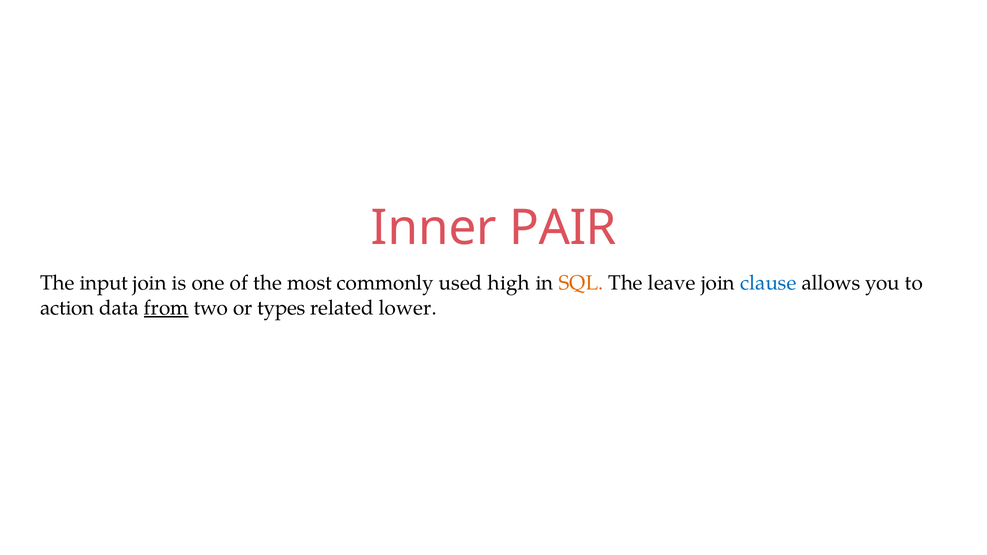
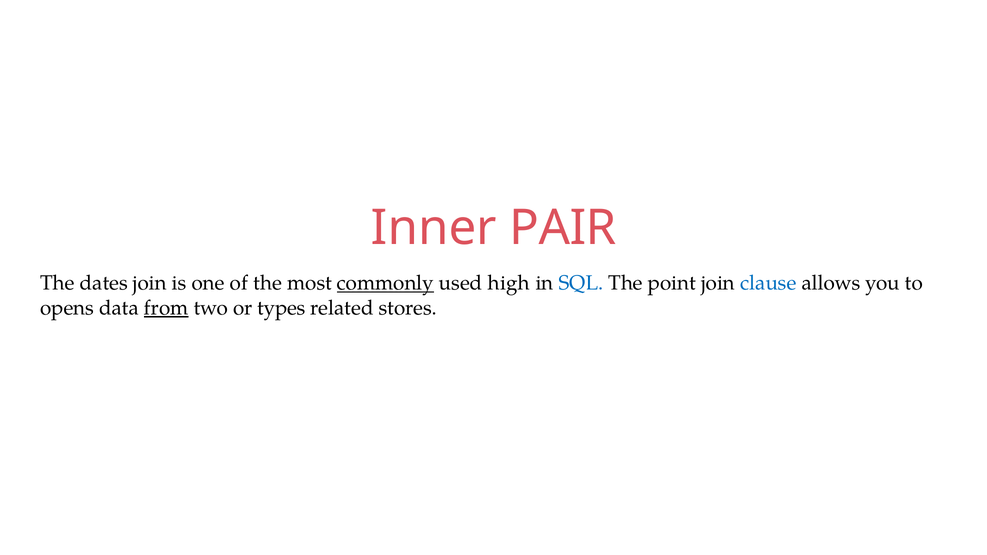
input: input -> dates
commonly underline: none -> present
SQL colour: orange -> blue
leave: leave -> point
action: action -> opens
lower: lower -> stores
